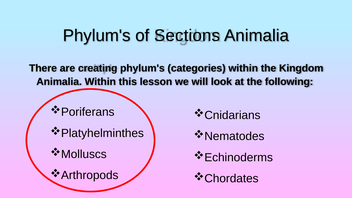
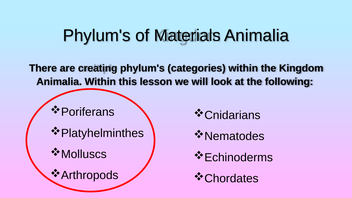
Sections: Sections -> Materials
